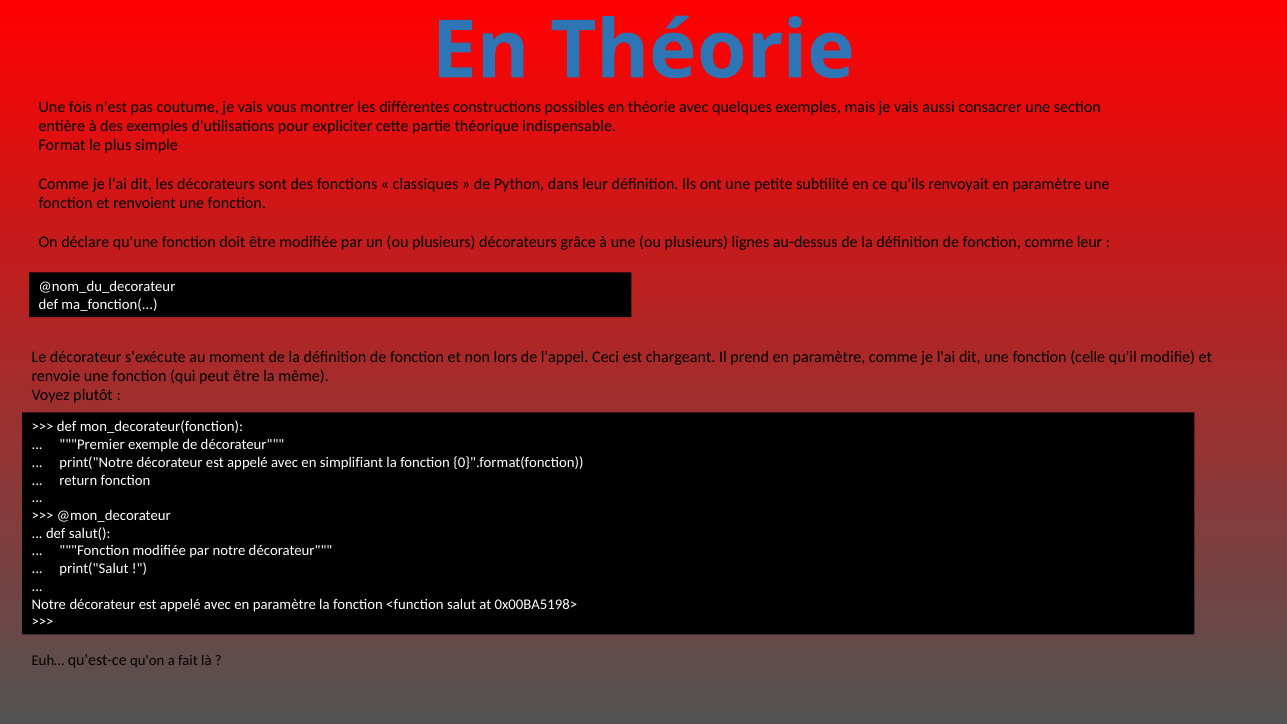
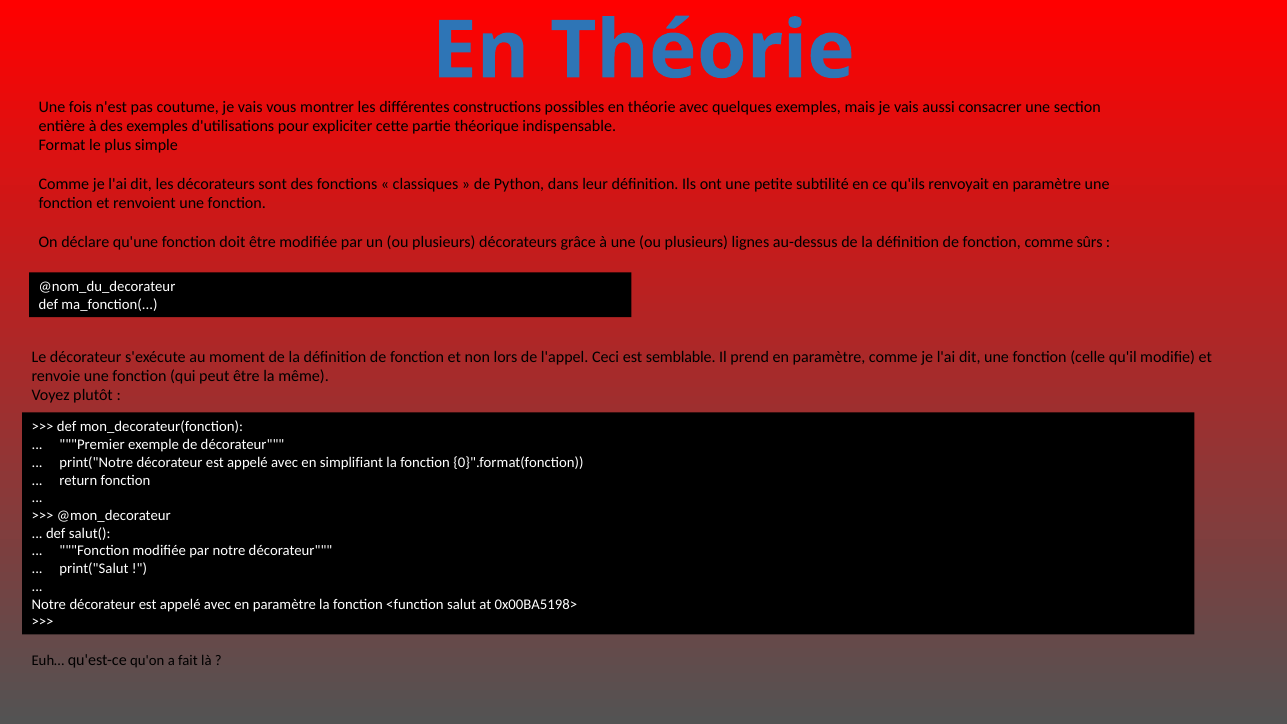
comme leur: leur -> sûrs
chargeant: chargeant -> semblable
